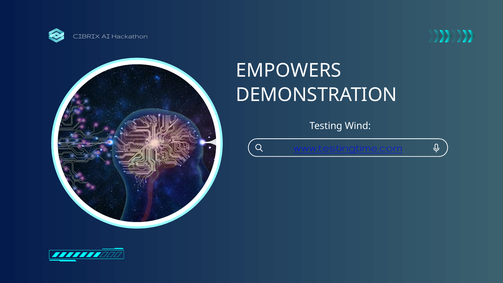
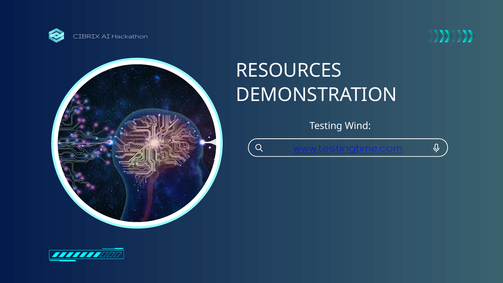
EMPOWERS: EMPOWERS -> RESOURCES
